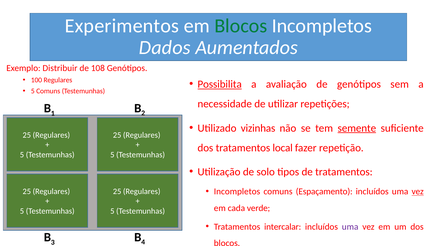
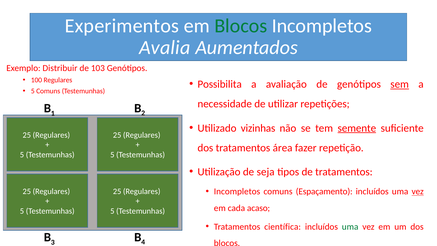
Dados: Dados -> Avalia
108: 108 -> 103
Possibilita underline: present -> none
sem underline: none -> present
local: local -> área
solo: solo -> seja
verde: verde -> acaso
intercalar: intercalar -> científica
uma at (350, 227) colour: purple -> green
